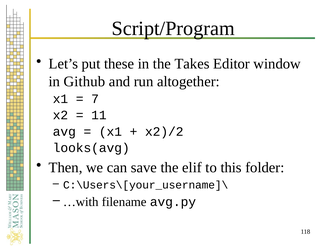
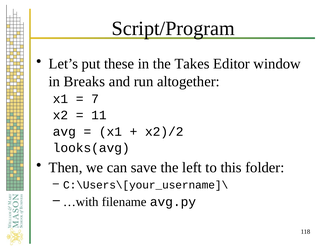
Github: Github -> Breaks
elif: elif -> left
